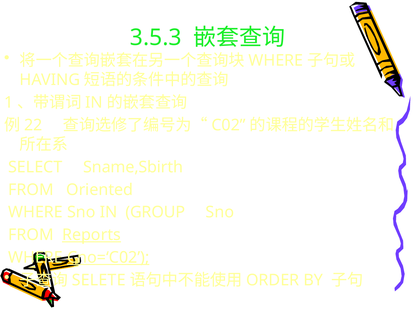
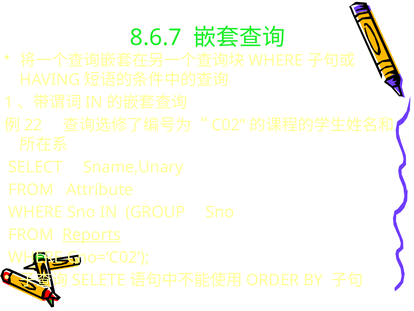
3.5.3: 3.5.3 -> 8.6.7
Sname,Sbirth: Sname,Sbirth -> Sname,Unary
Oriented: Oriented -> Attribute
Cno=‘C02 underline: present -> none
